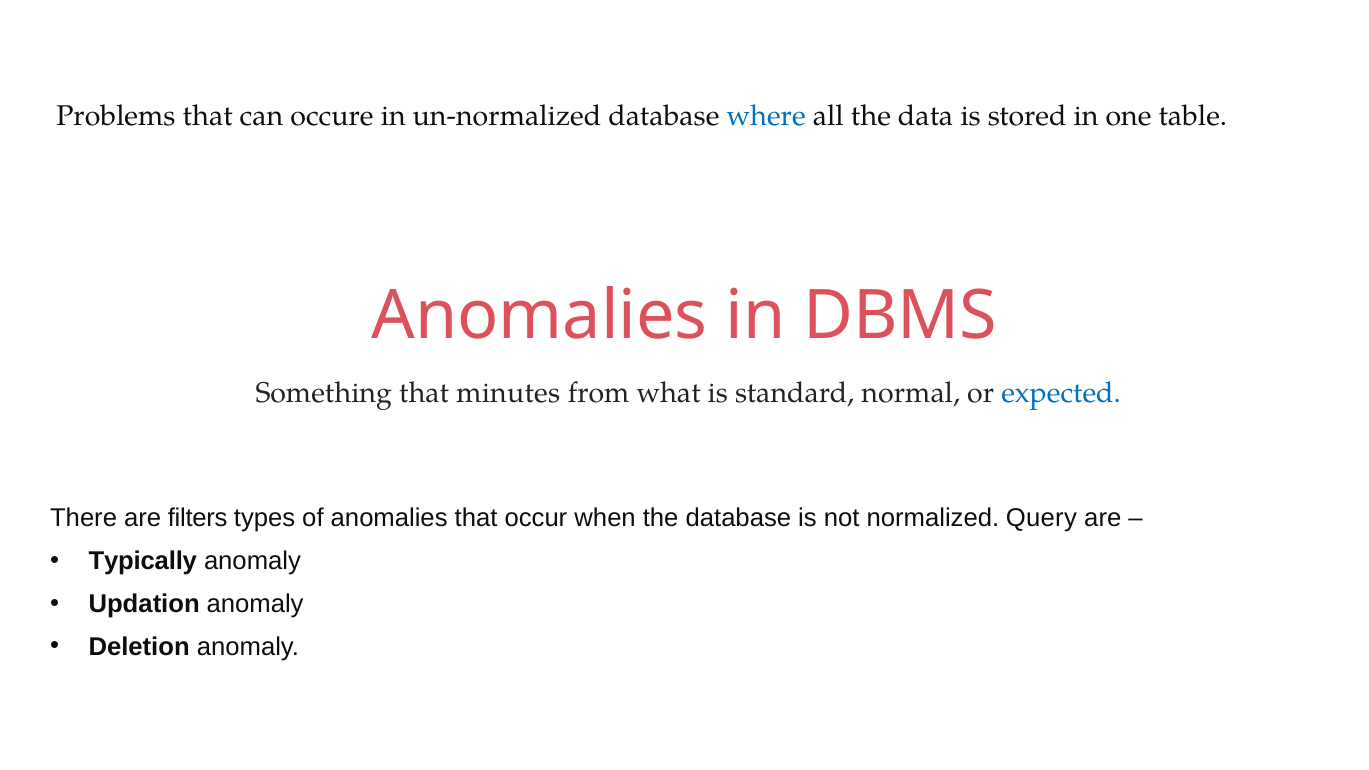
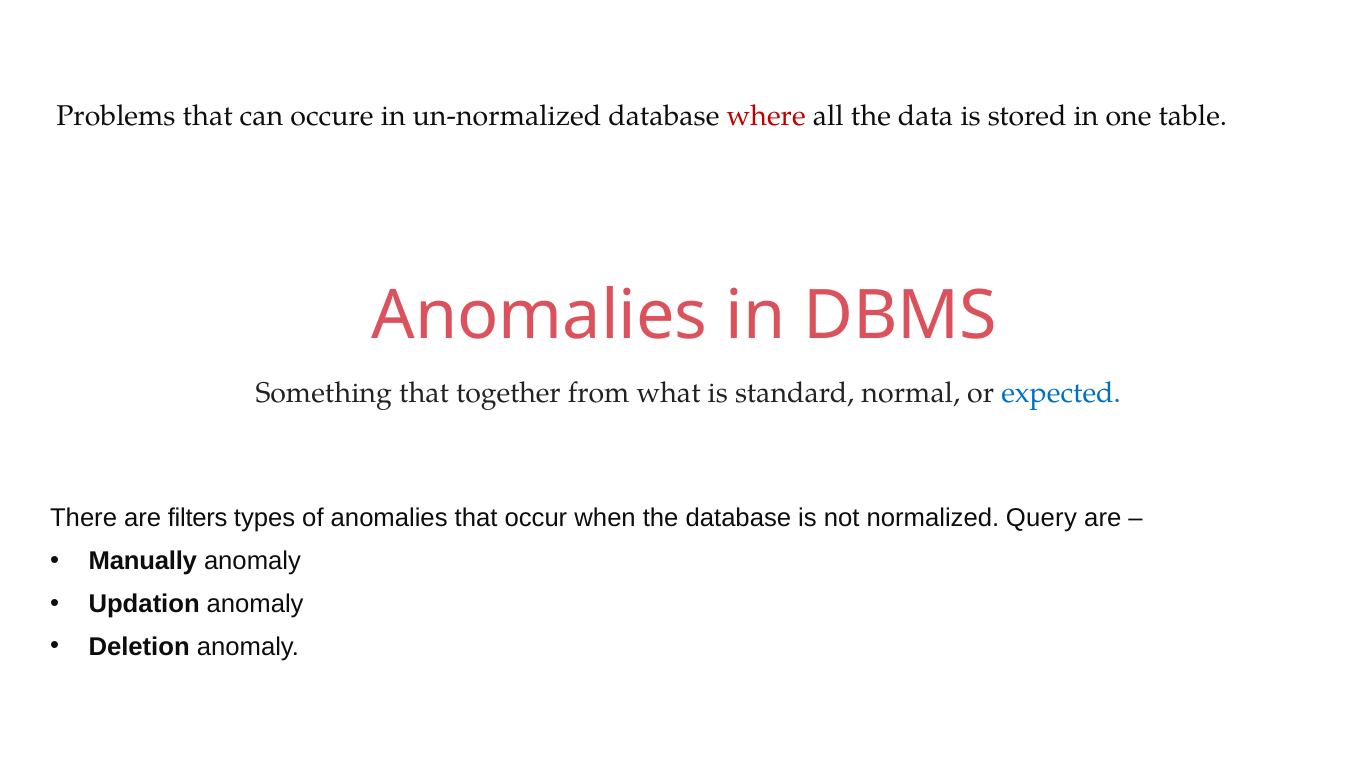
where colour: blue -> red
minutes: minutes -> together
Typically: Typically -> Manually
